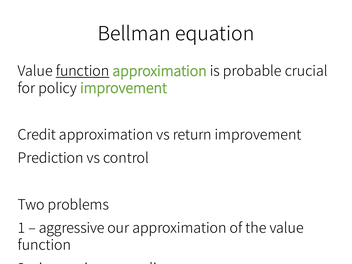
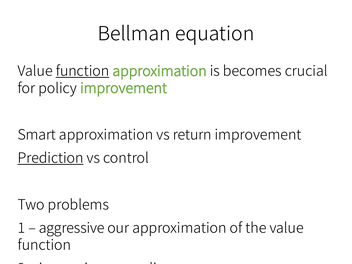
probable: probable -> becomes
Credit: Credit -> Smart
Prediction underline: none -> present
